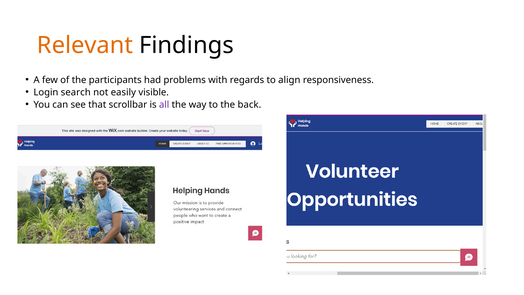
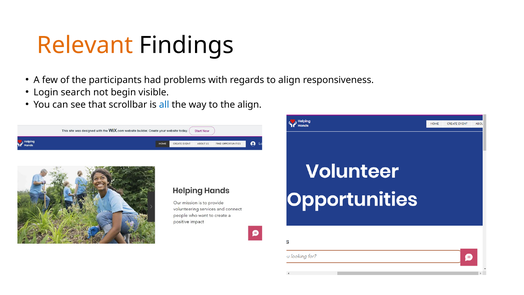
easily: easily -> begin
all colour: purple -> blue
the back: back -> align
